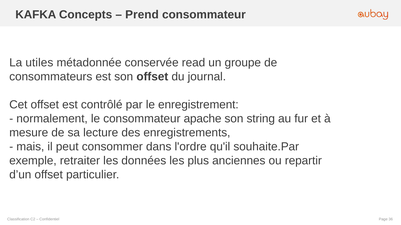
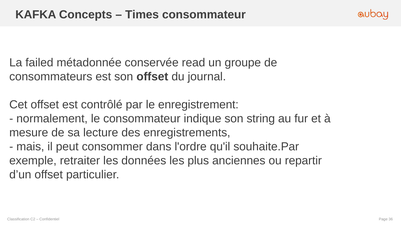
Prend: Prend -> Times
utiles: utiles -> failed
apache: apache -> indique
